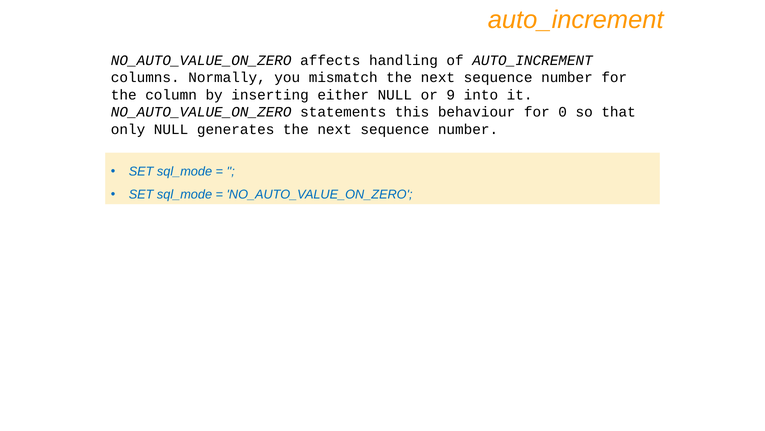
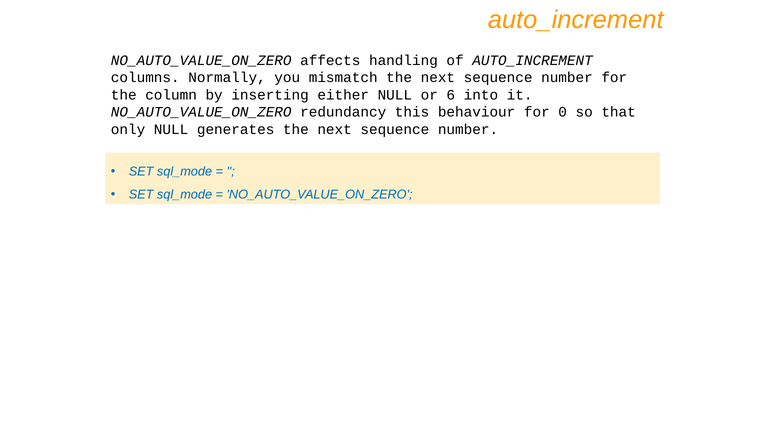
9: 9 -> 6
statements: statements -> redundancy
